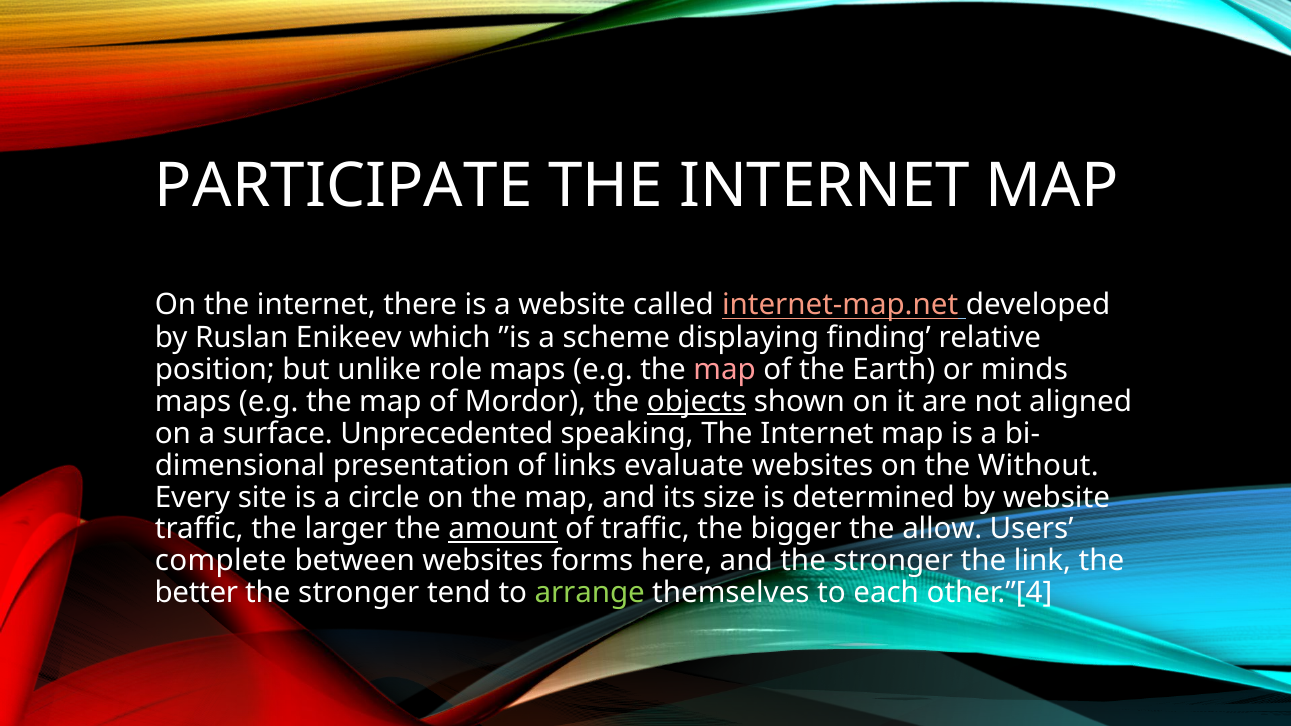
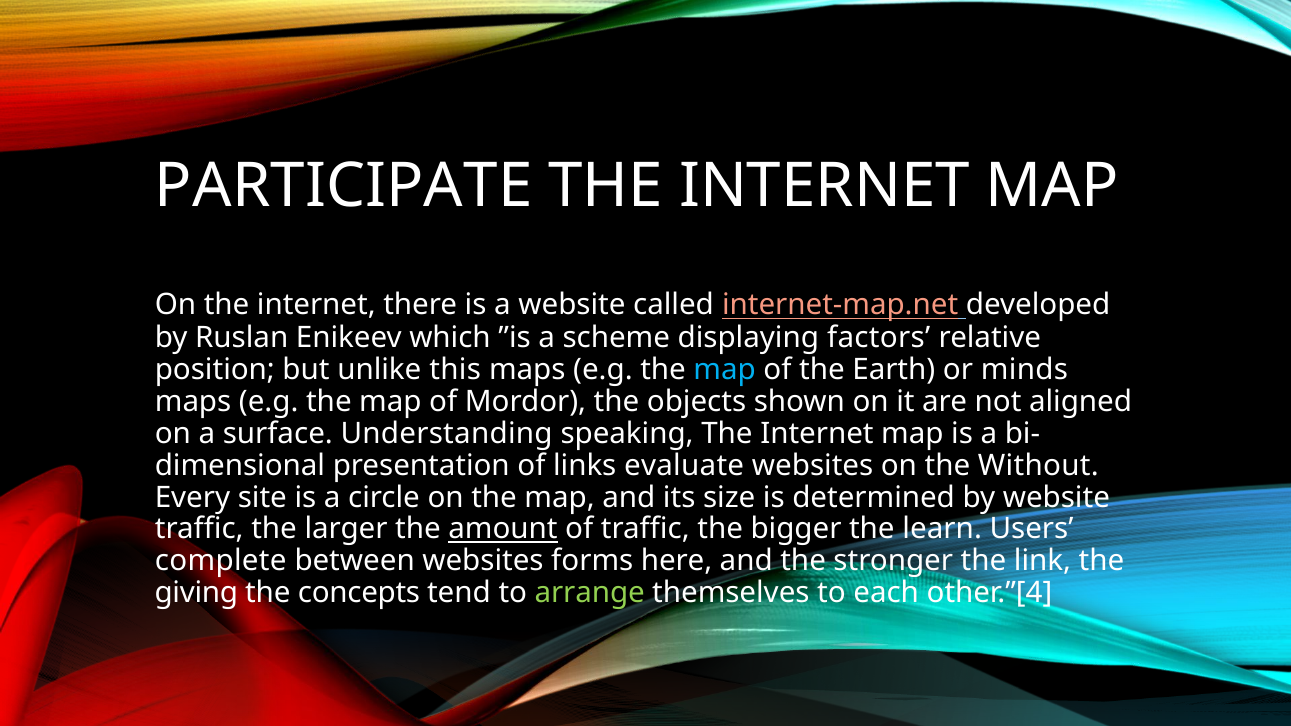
finding: finding -> factors
role: role -> this
map at (725, 370) colour: pink -> light blue
objects underline: present -> none
Unprecedented: Unprecedented -> Understanding
allow: allow -> learn
better: better -> giving
stronger at (359, 593): stronger -> concepts
